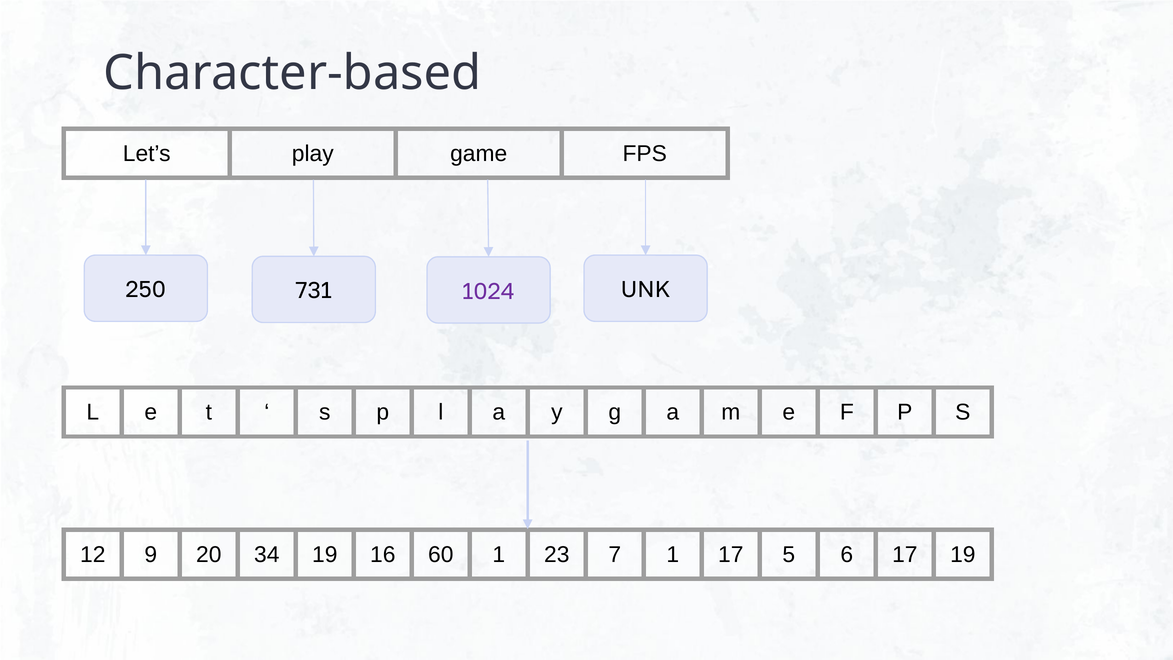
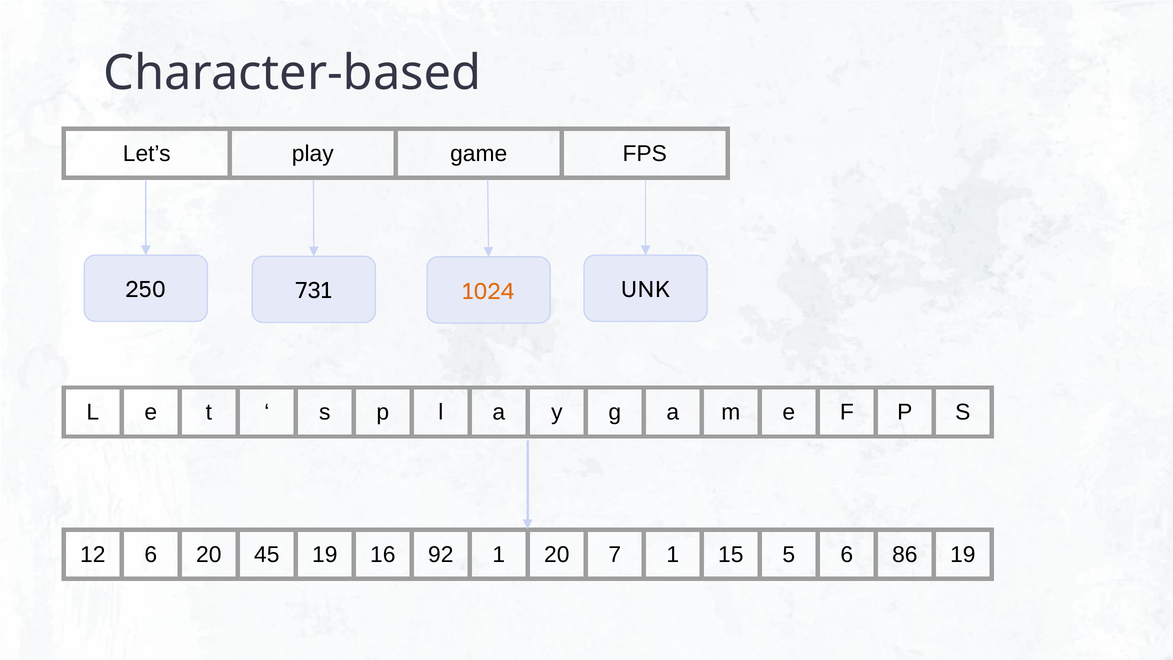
1024 colour: purple -> orange
12 9: 9 -> 6
34: 34 -> 45
60: 60 -> 92
1 23: 23 -> 20
1 17: 17 -> 15
6 17: 17 -> 86
